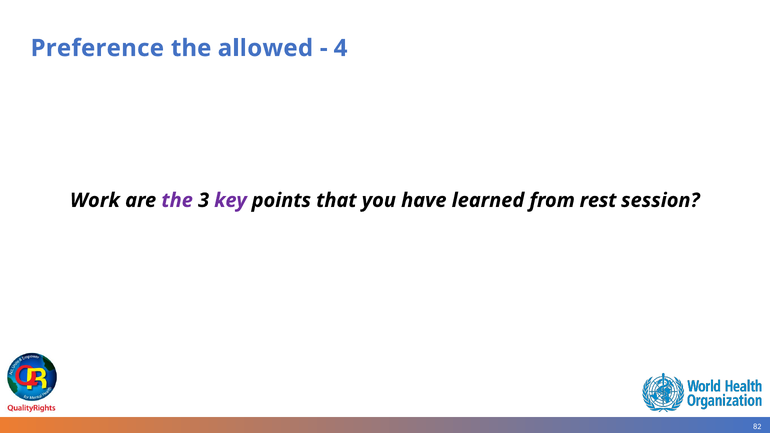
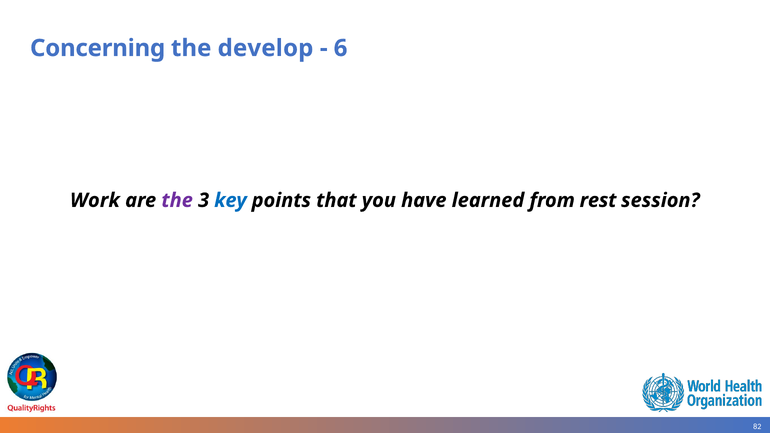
Preference: Preference -> Concerning
allowed: allowed -> develop
4: 4 -> 6
key colour: purple -> blue
